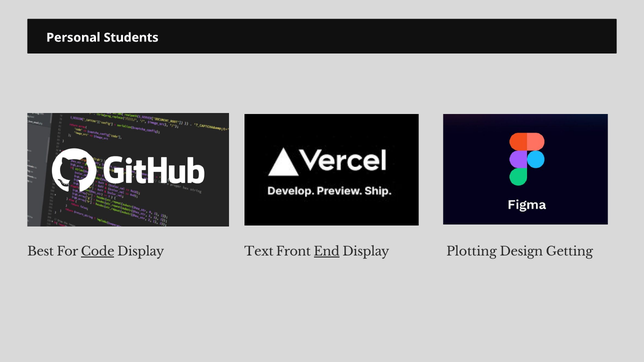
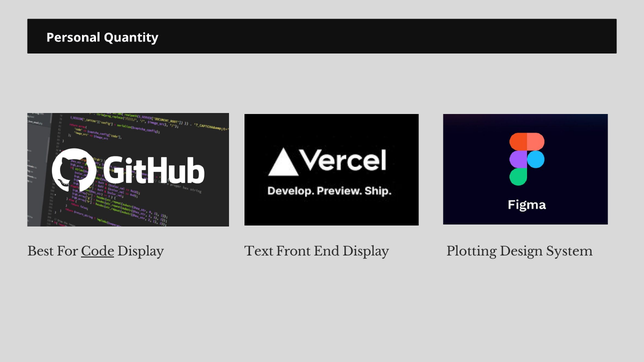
Students: Students -> Quantity
End underline: present -> none
Getting: Getting -> System
